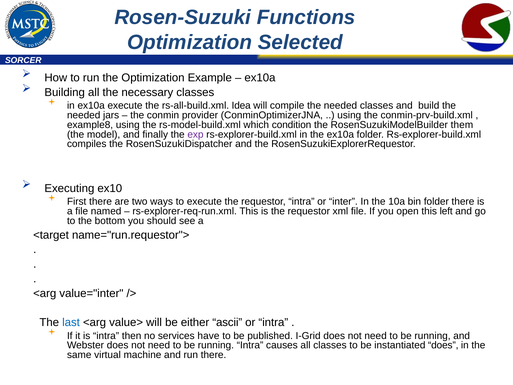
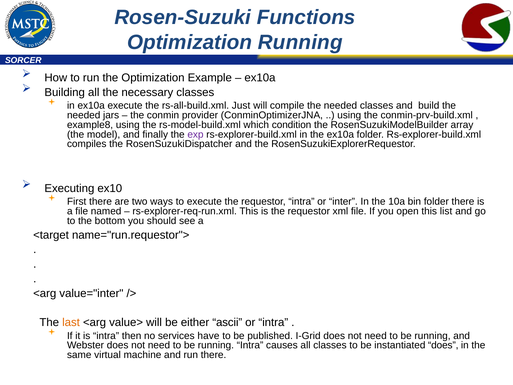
Optimization Selected: Selected -> Running
Idea: Idea -> Just
them: them -> array
left: left -> list
last colour: blue -> orange
